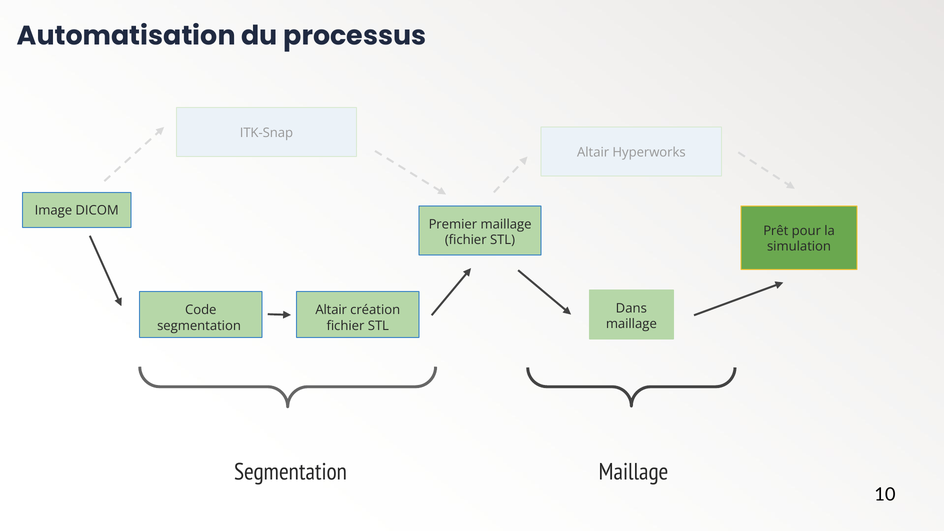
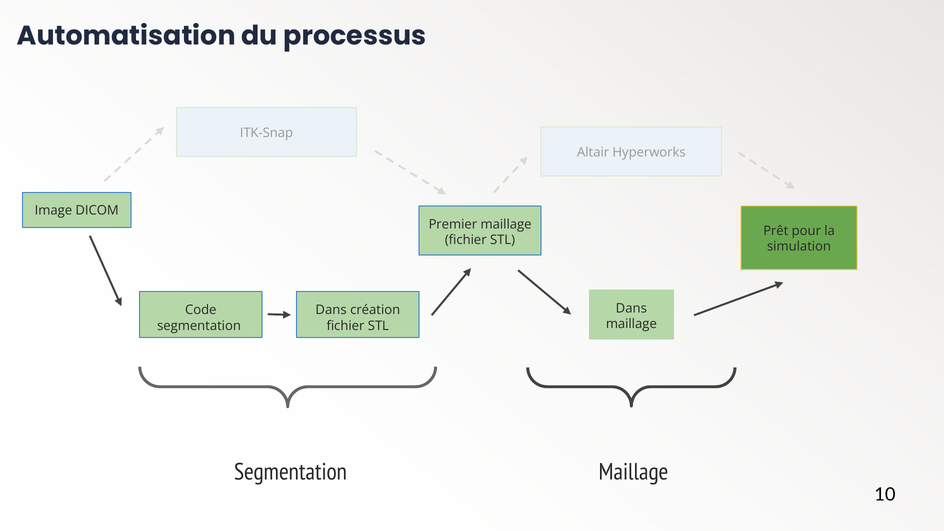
Altair at (331, 310): Altair -> Dans
